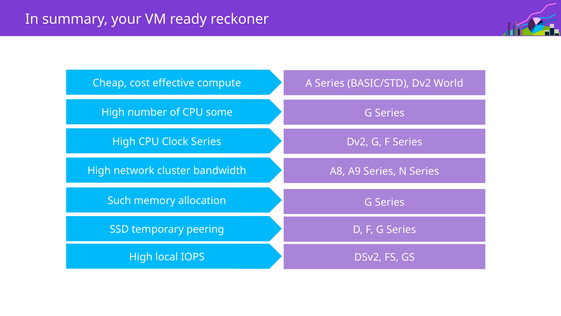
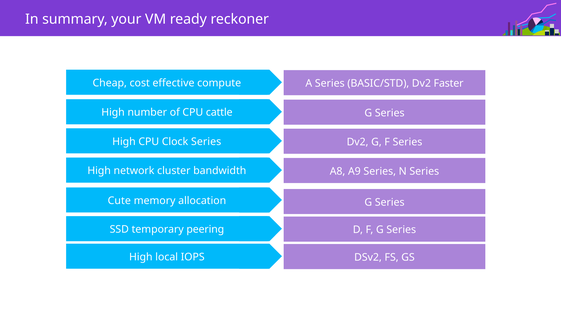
World: World -> Faster
some: some -> cattle
Such: Such -> Cute
